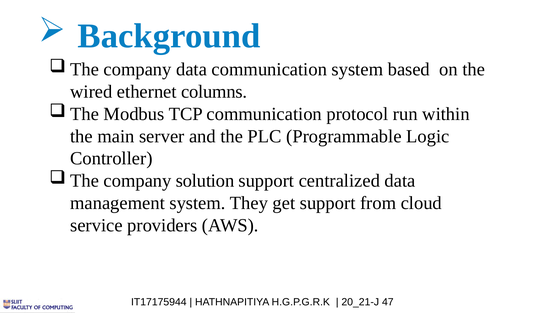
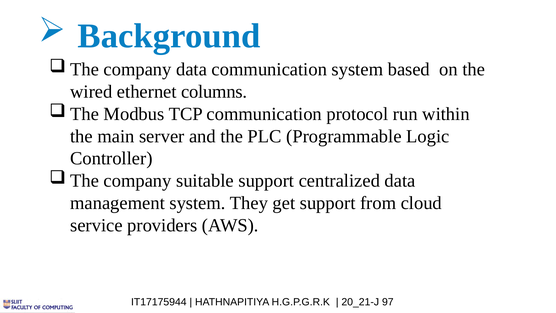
solution: solution -> suitable
47: 47 -> 97
